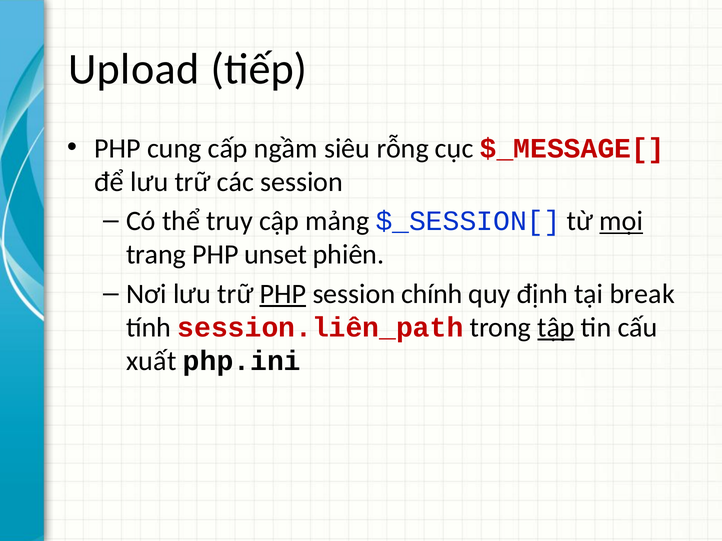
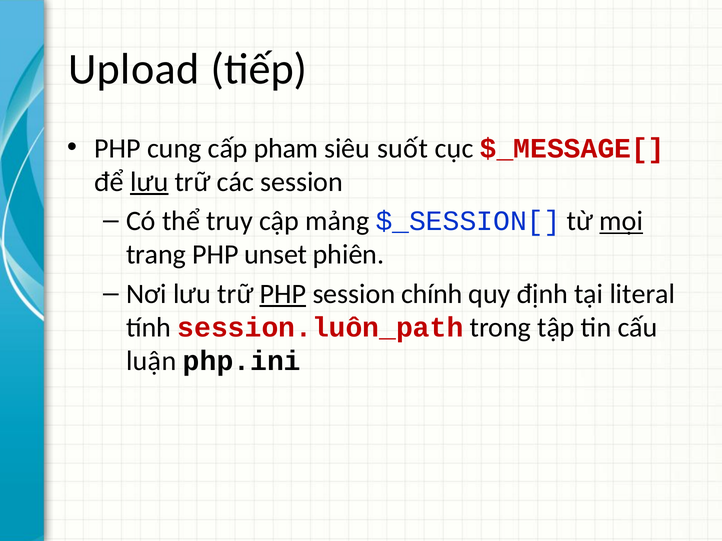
ngầm: ngầm -> pham
rỗng: rỗng -> suốt
lưu at (149, 182) underline: none -> present
break: break -> literal
session.liên_path: session.liên_path -> session.luôn_path
tập underline: present -> none
xuất: xuất -> luận
